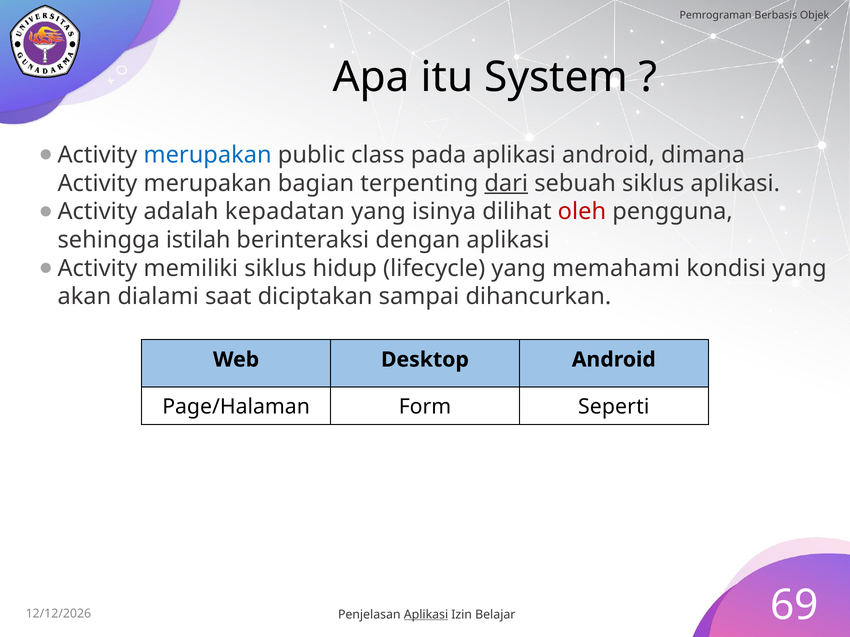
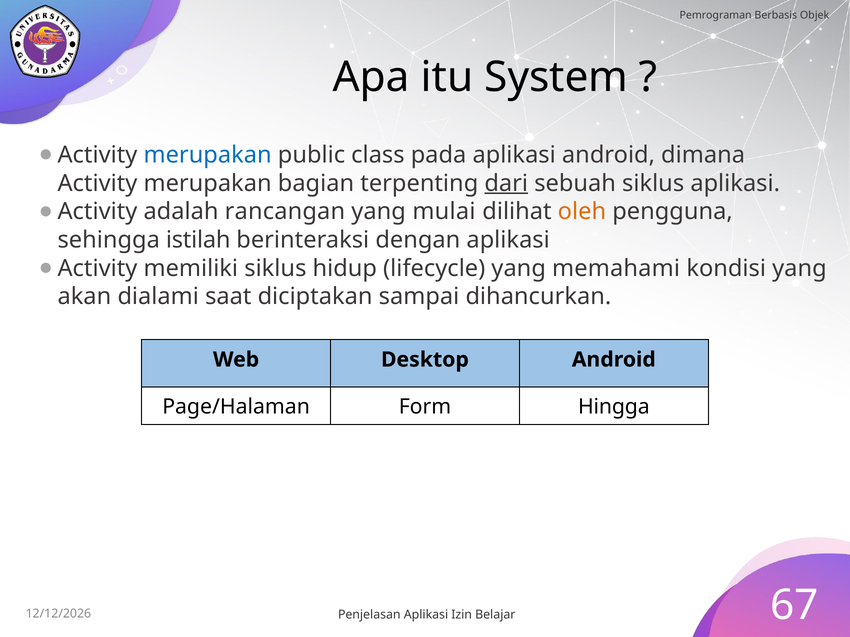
kepadatan: kepadatan -> rancangan
isinya: isinya -> mulai
oleh colour: red -> orange
Seperti: Seperti -> Hingga
69: 69 -> 67
Aplikasi at (426, 615) underline: present -> none
